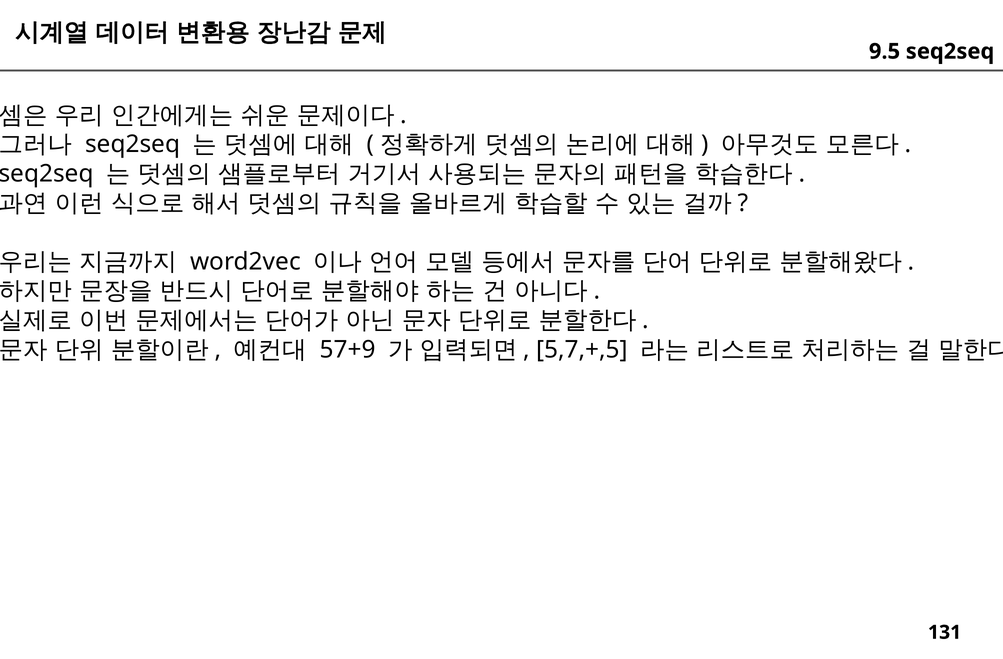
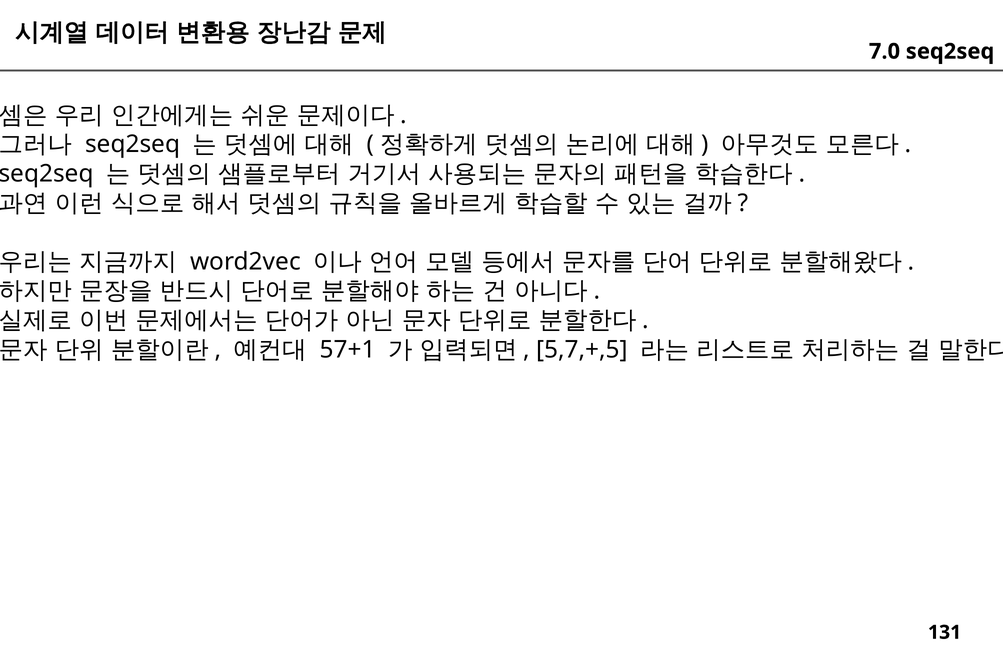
9.5: 9.5 -> 7.0
57+9: 57+9 -> 57+1
